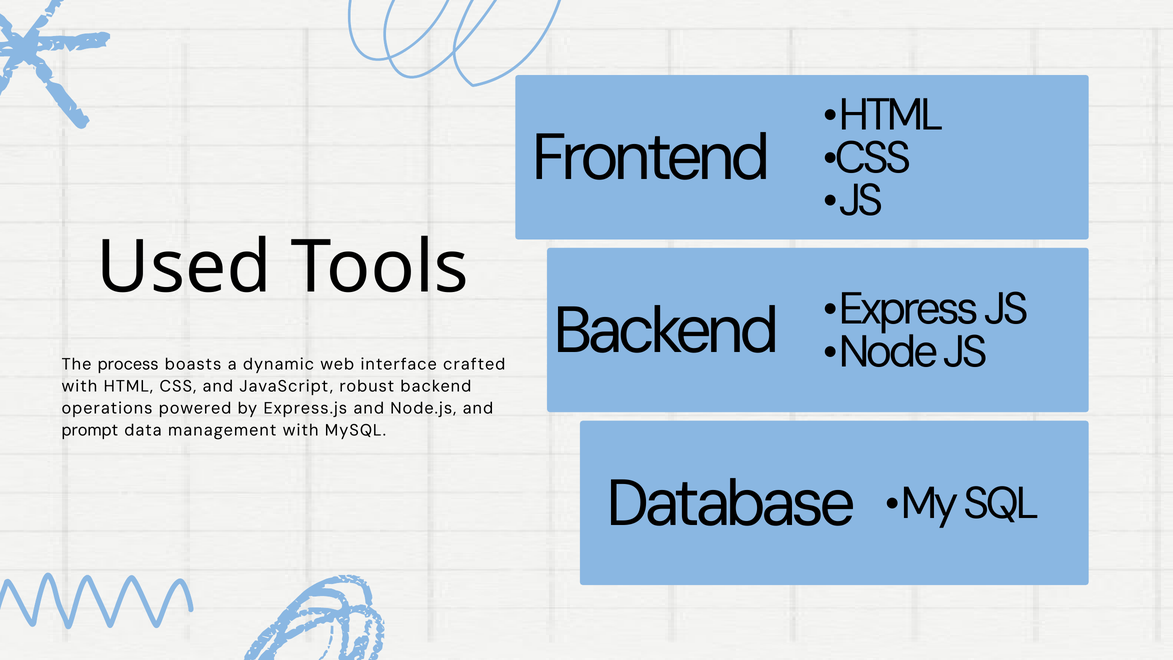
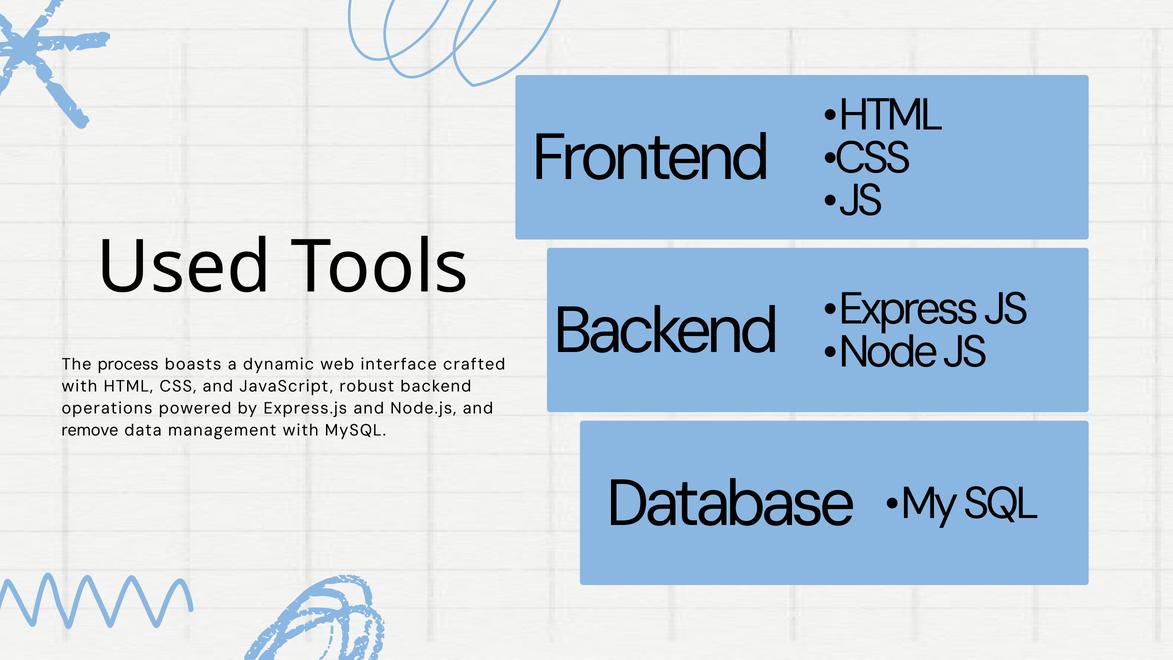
prompt: prompt -> remove
